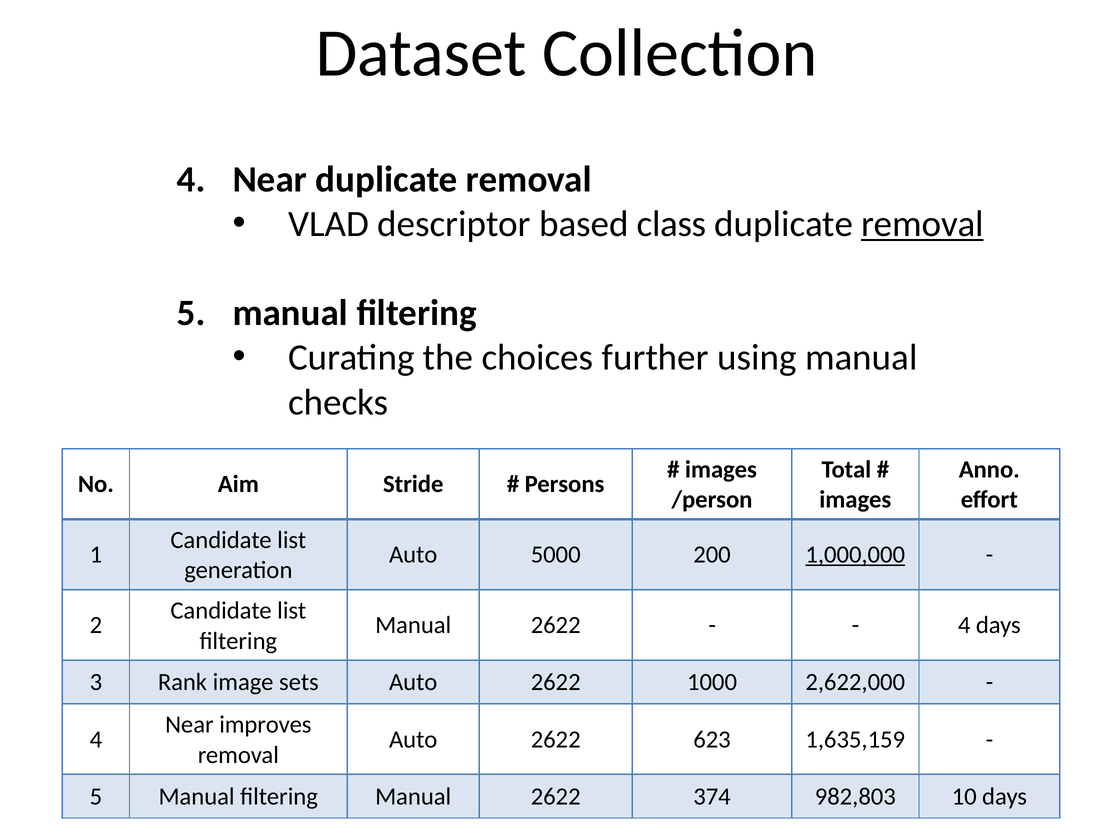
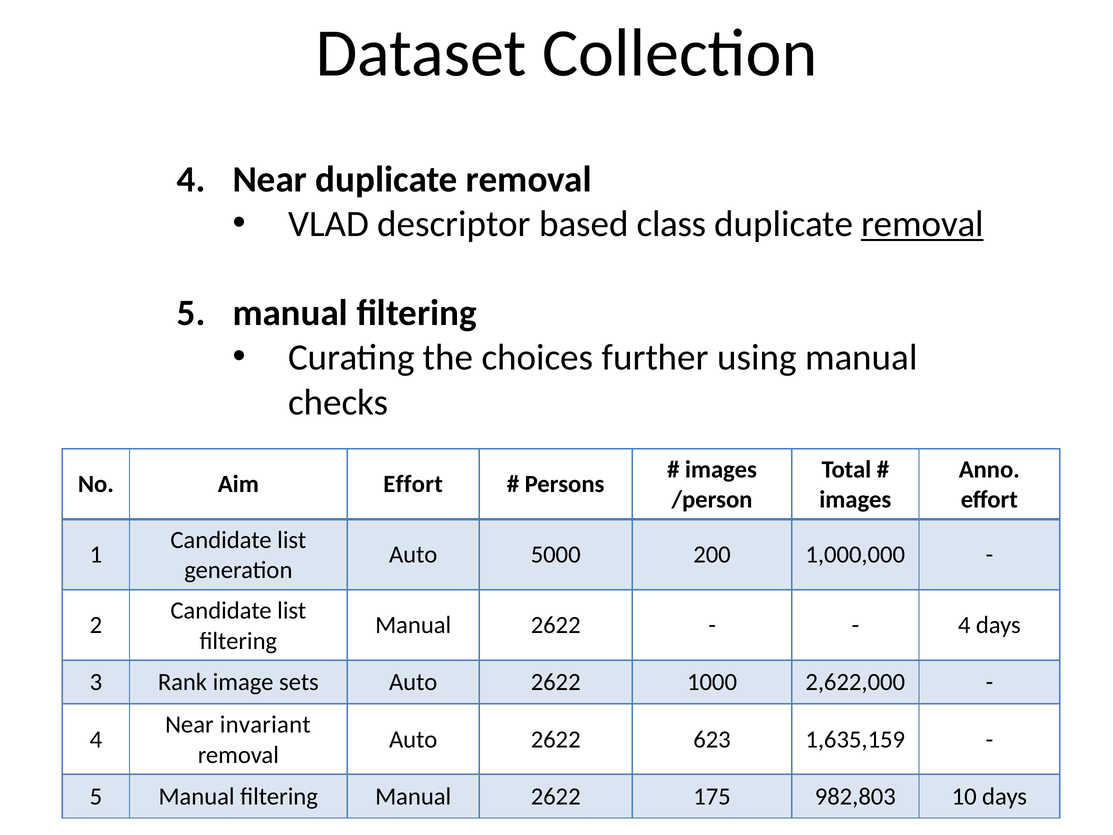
Aim Stride: Stride -> Effort
1,000,000 underline: present -> none
improves: improves -> invariant
374: 374 -> 175
